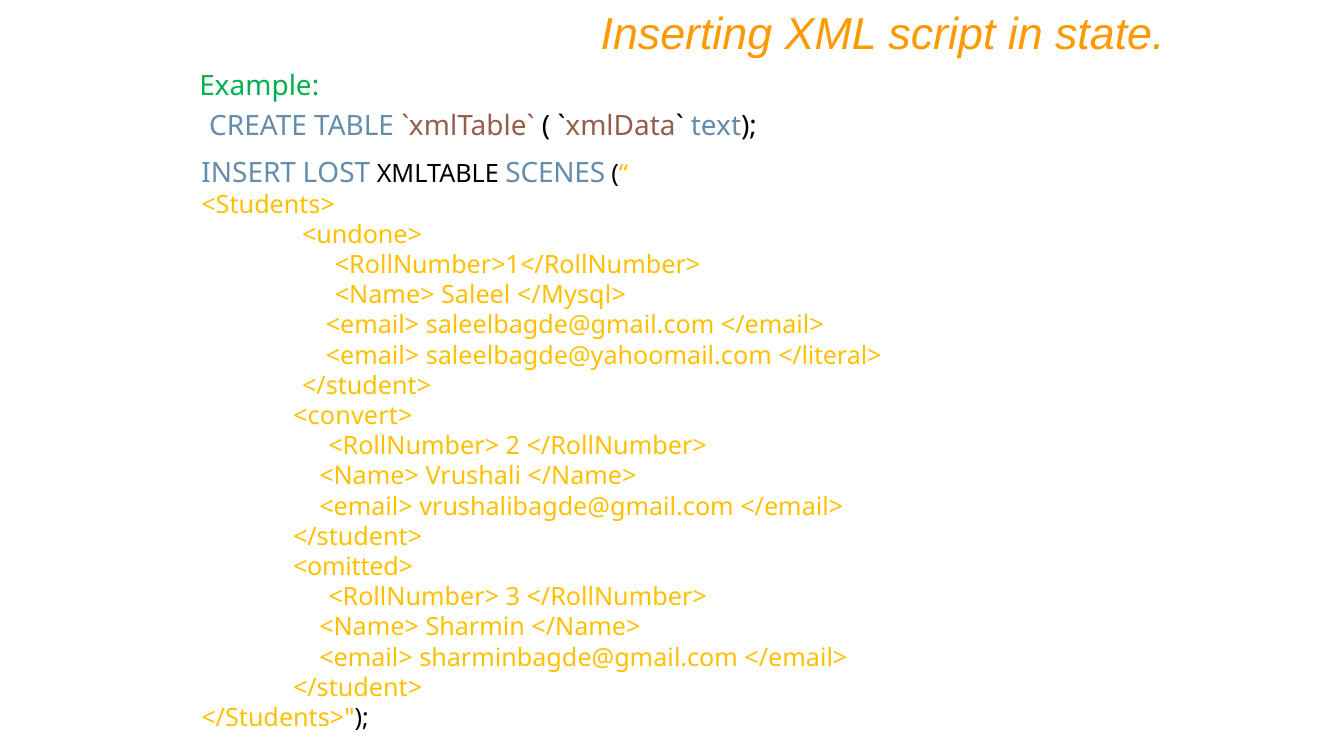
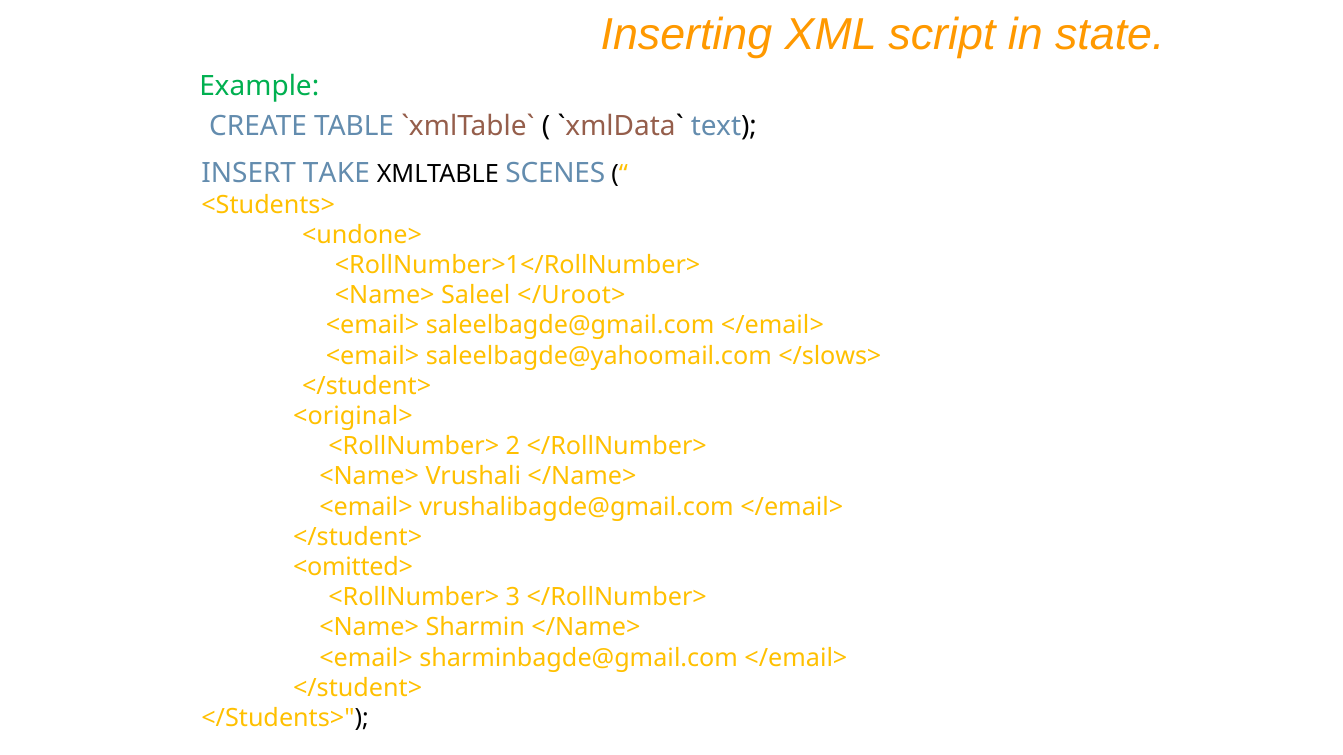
LOST: LOST -> TAKE
</Mysql>: </Mysql> -> </Uroot>
</literal>: </literal> -> </slows>
<convert>: <convert> -> <original>
